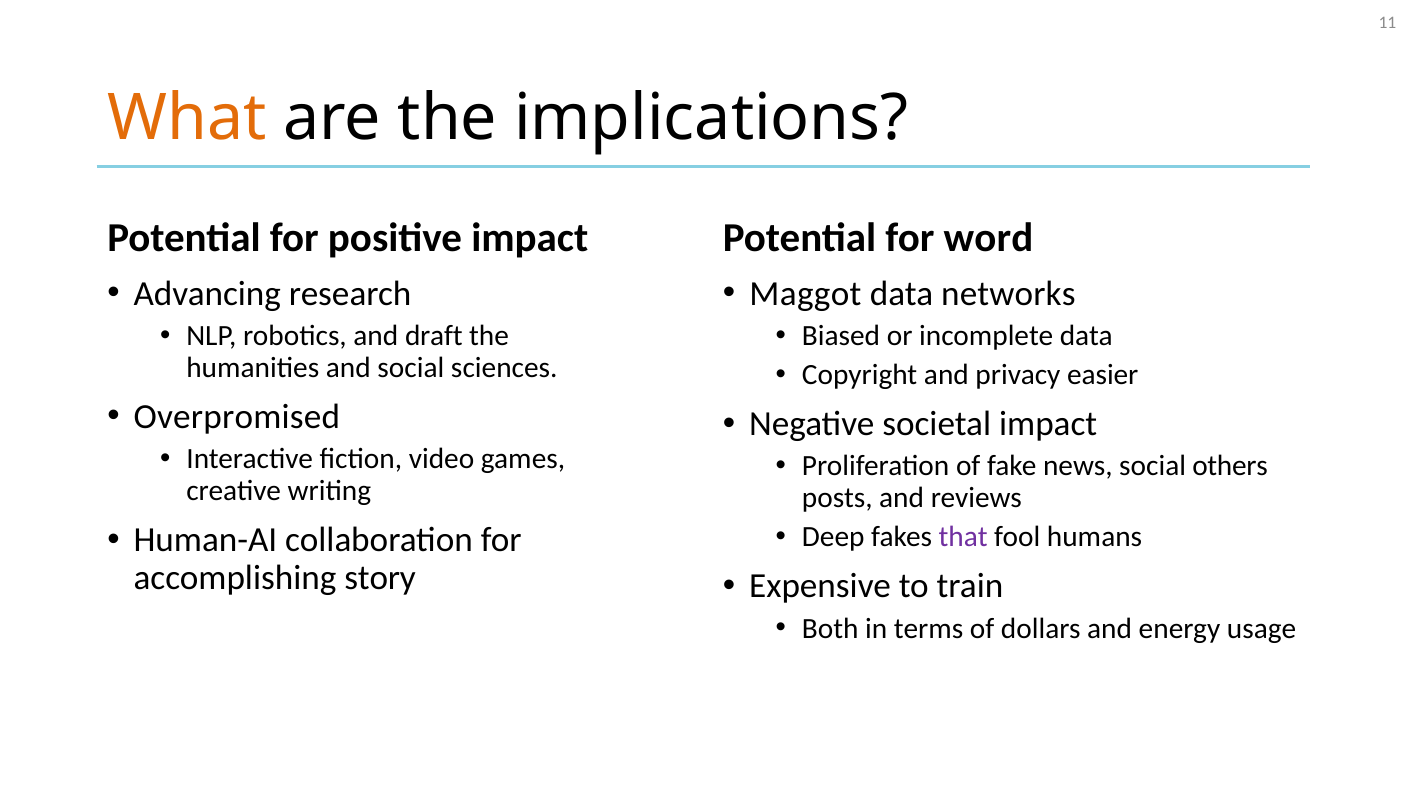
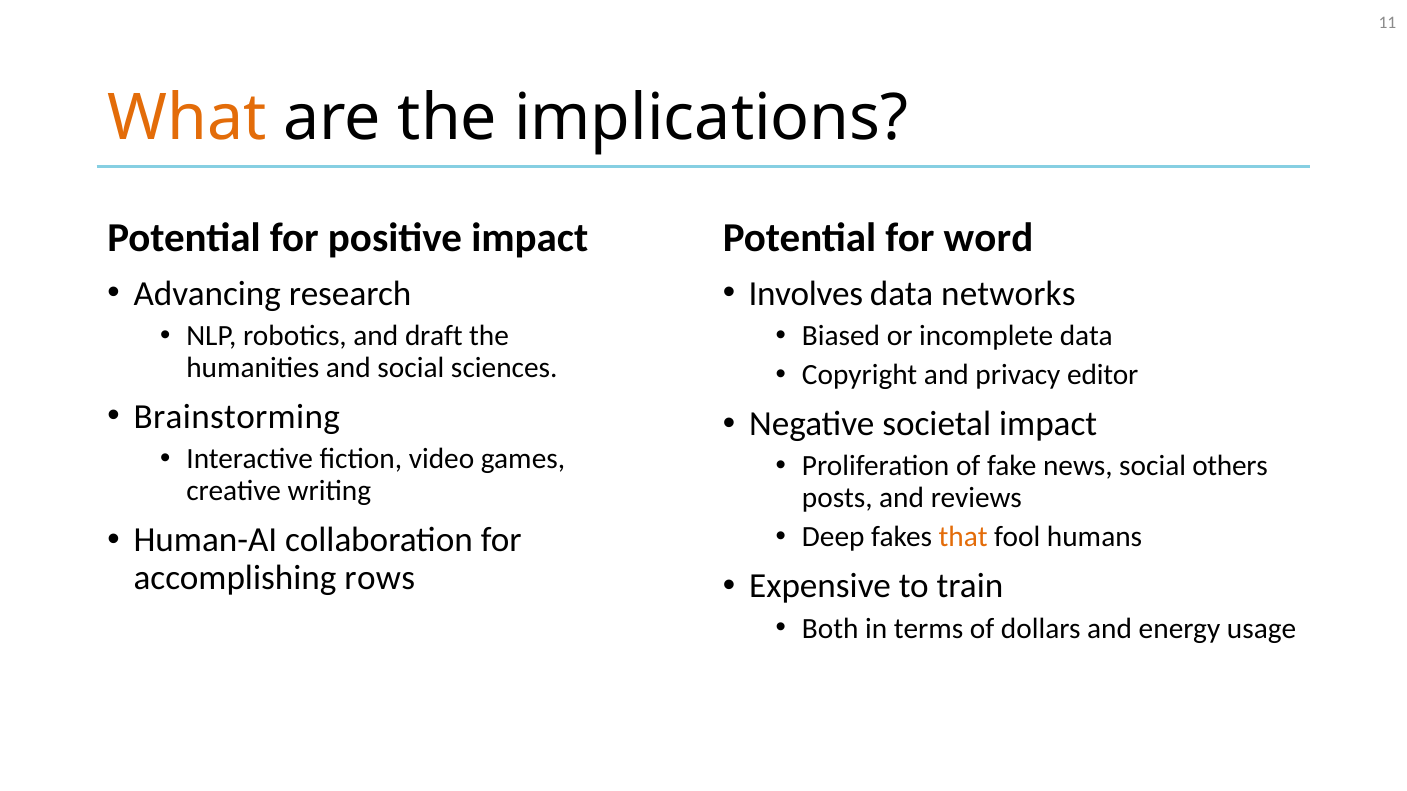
Maggot: Maggot -> Involves
easier: easier -> editor
Overpromised: Overpromised -> Brainstorming
that colour: purple -> orange
story: story -> rows
